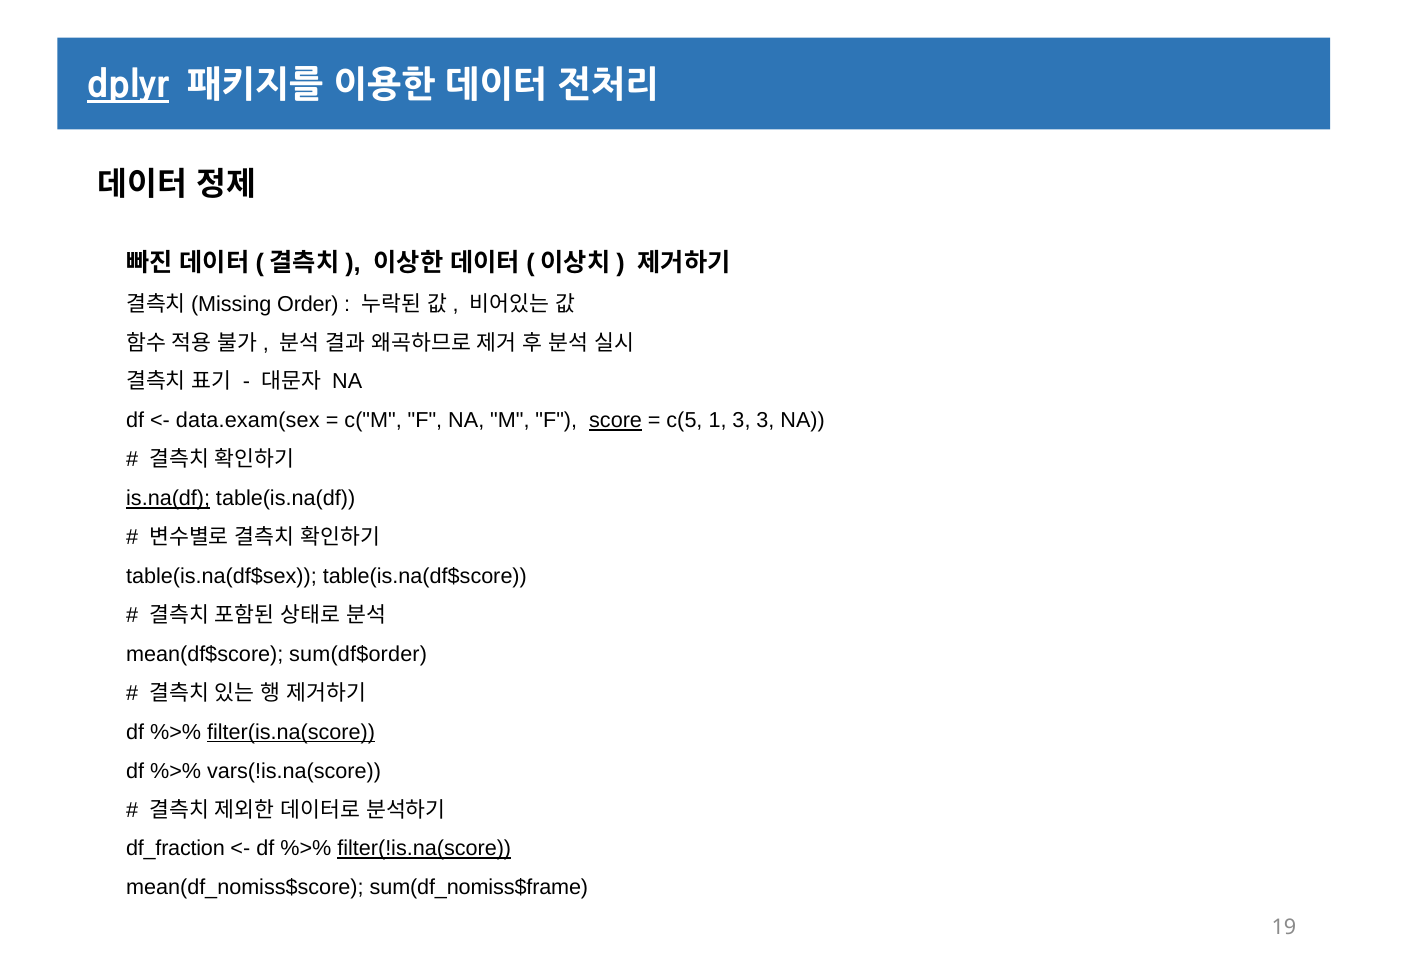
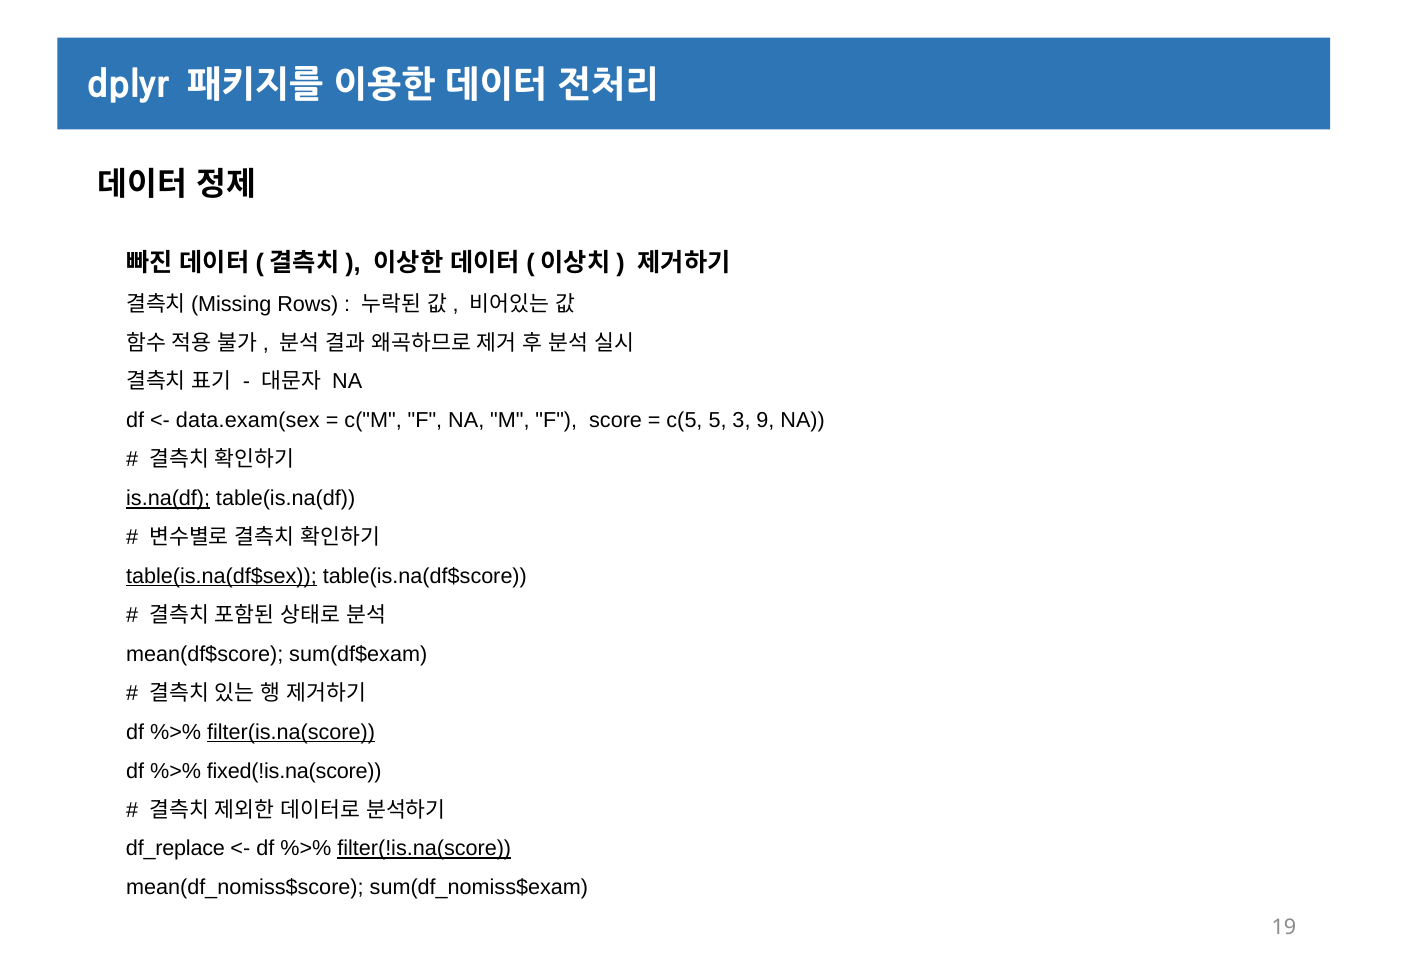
dplyr underline: present -> none
Order: Order -> Rows
score underline: present -> none
1: 1 -> 5
3 3: 3 -> 9
table(is.na(df$sex underline: none -> present
sum(df$order: sum(df$order -> sum(df$exam
vars(!is.na(score: vars(!is.na(score -> fixed(!is.na(score
df_fraction: df_fraction -> df_replace
sum(df_nomiss$frame: sum(df_nomiss$frame -> sum(df_nomiss$exam
